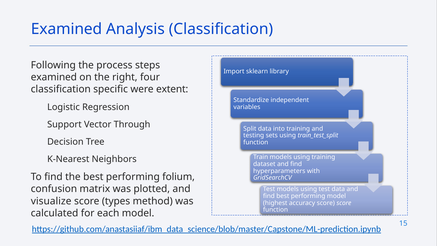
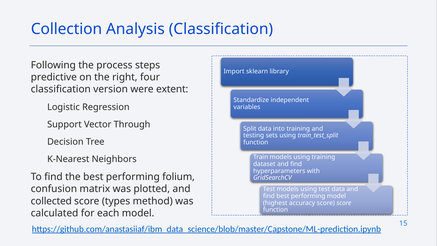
Examined at (66, 29): Examined -> Collection
examined at (54, 77): examined -> predictive
specific: specific -> version
visualize: visualize -> collected
